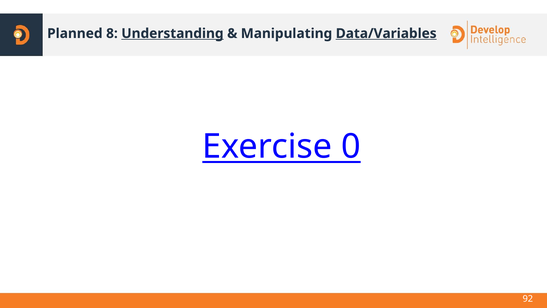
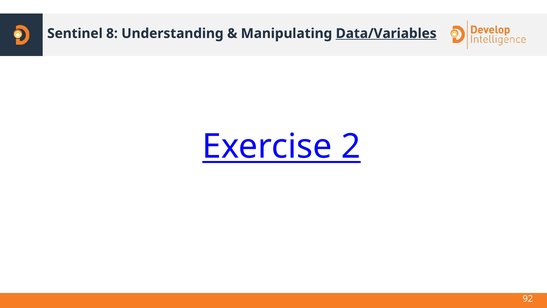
Planned: Planned -> Sentinel
Understanding underline: present -> none
0: 0 -> 2
